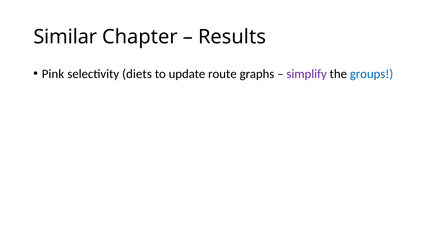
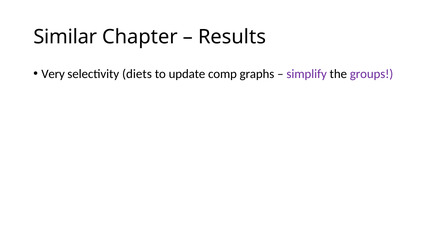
Pink: Pink -> Very
route: route -> comp
groups colour: blue -> purple
